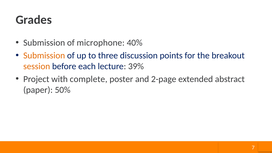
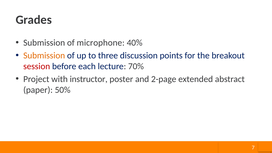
session colour: orange -> red
39%: 39% -> 70%
complete: complete -> instructor
